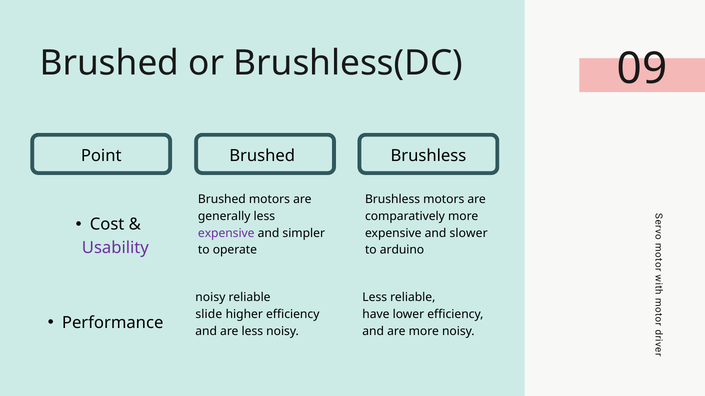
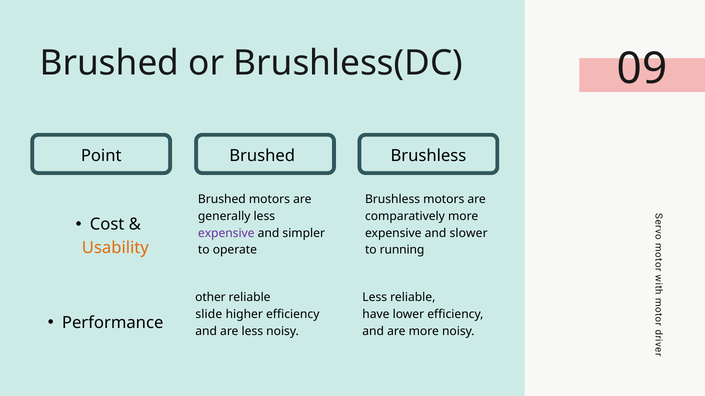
Usability colour: purple -> orange
arduino: arduino -> running
noisy at (210, 298): noisy -> other
